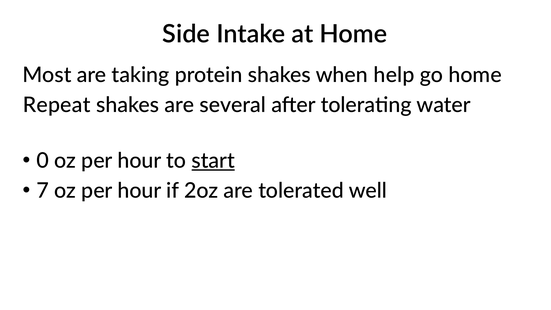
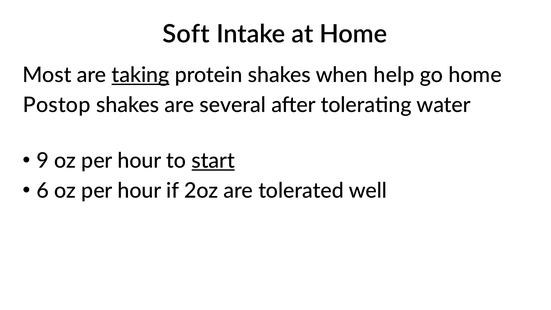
Side: Side -> Soft
taking underline: none -> present
Repeat: Repeat -> Postop
0: 0 -> 9
7: 7 -> 6
